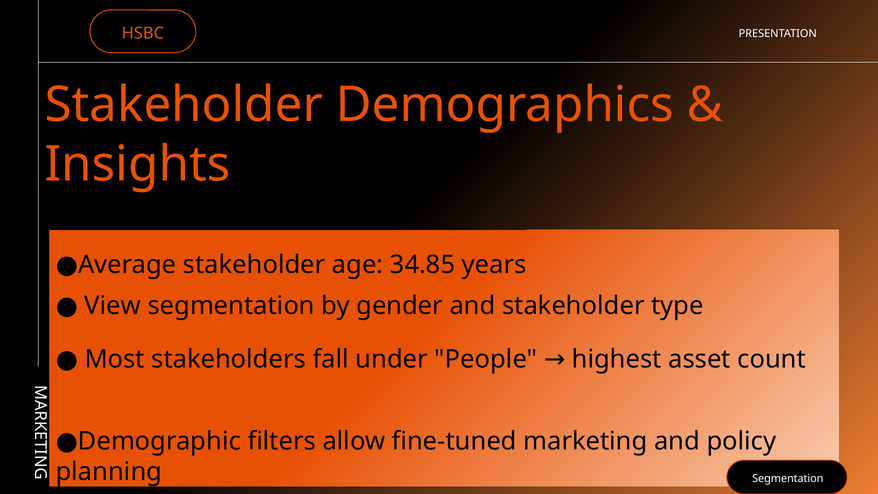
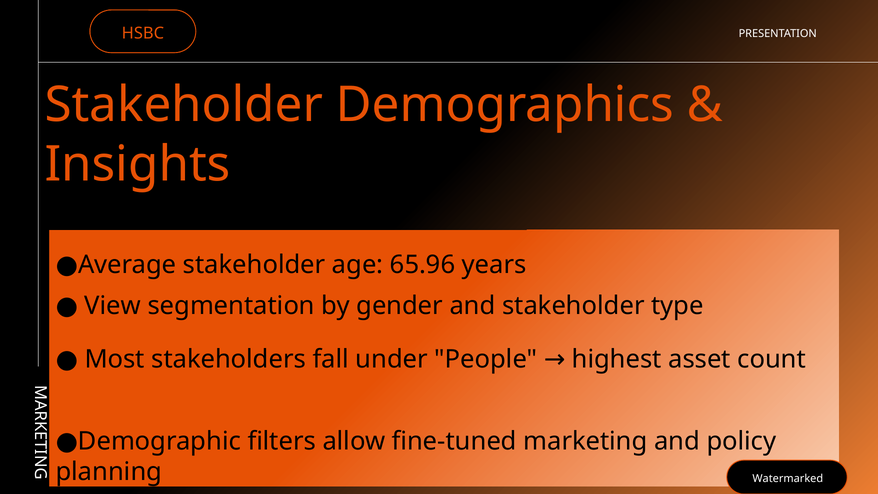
34.85: 34.85 -> 65.96
Segmentation at (788, 478): Segmentation -> Watermarked
